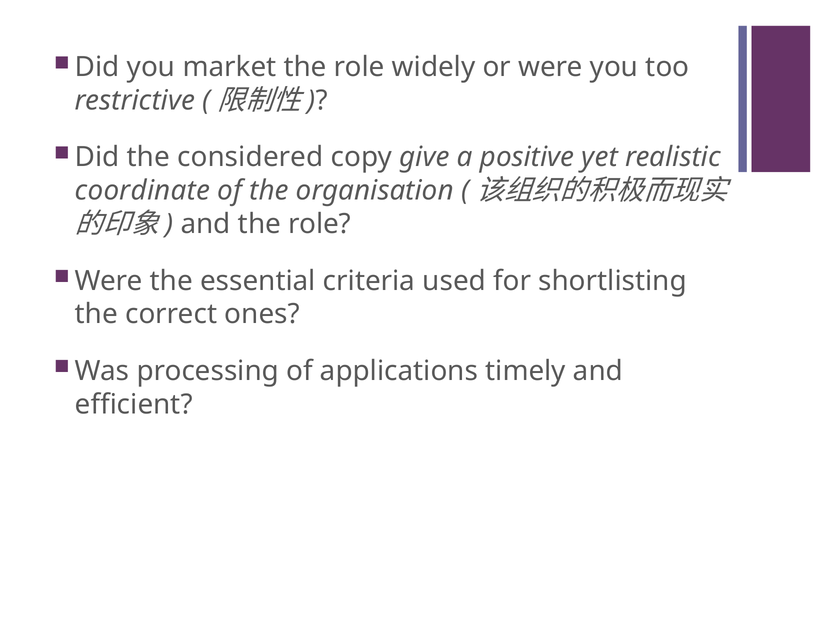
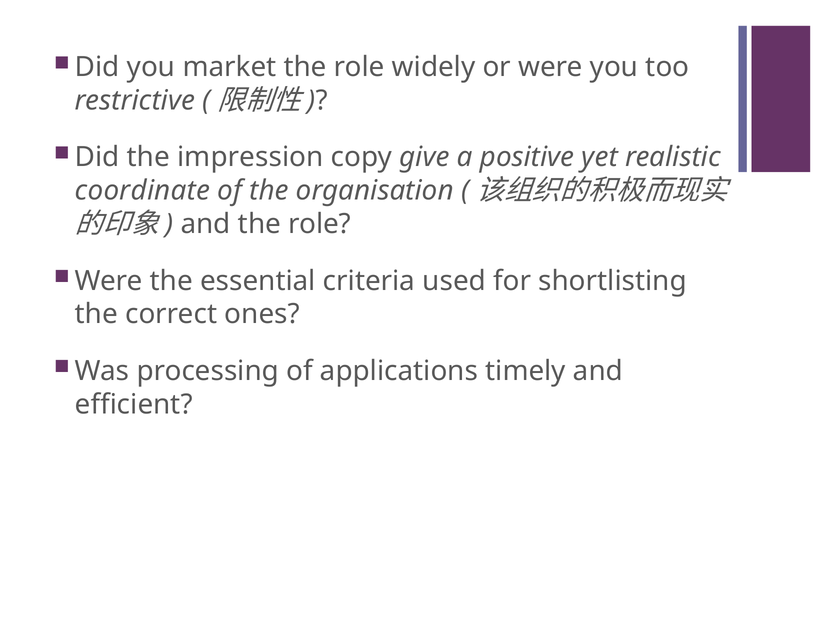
considered: considered -> impression
